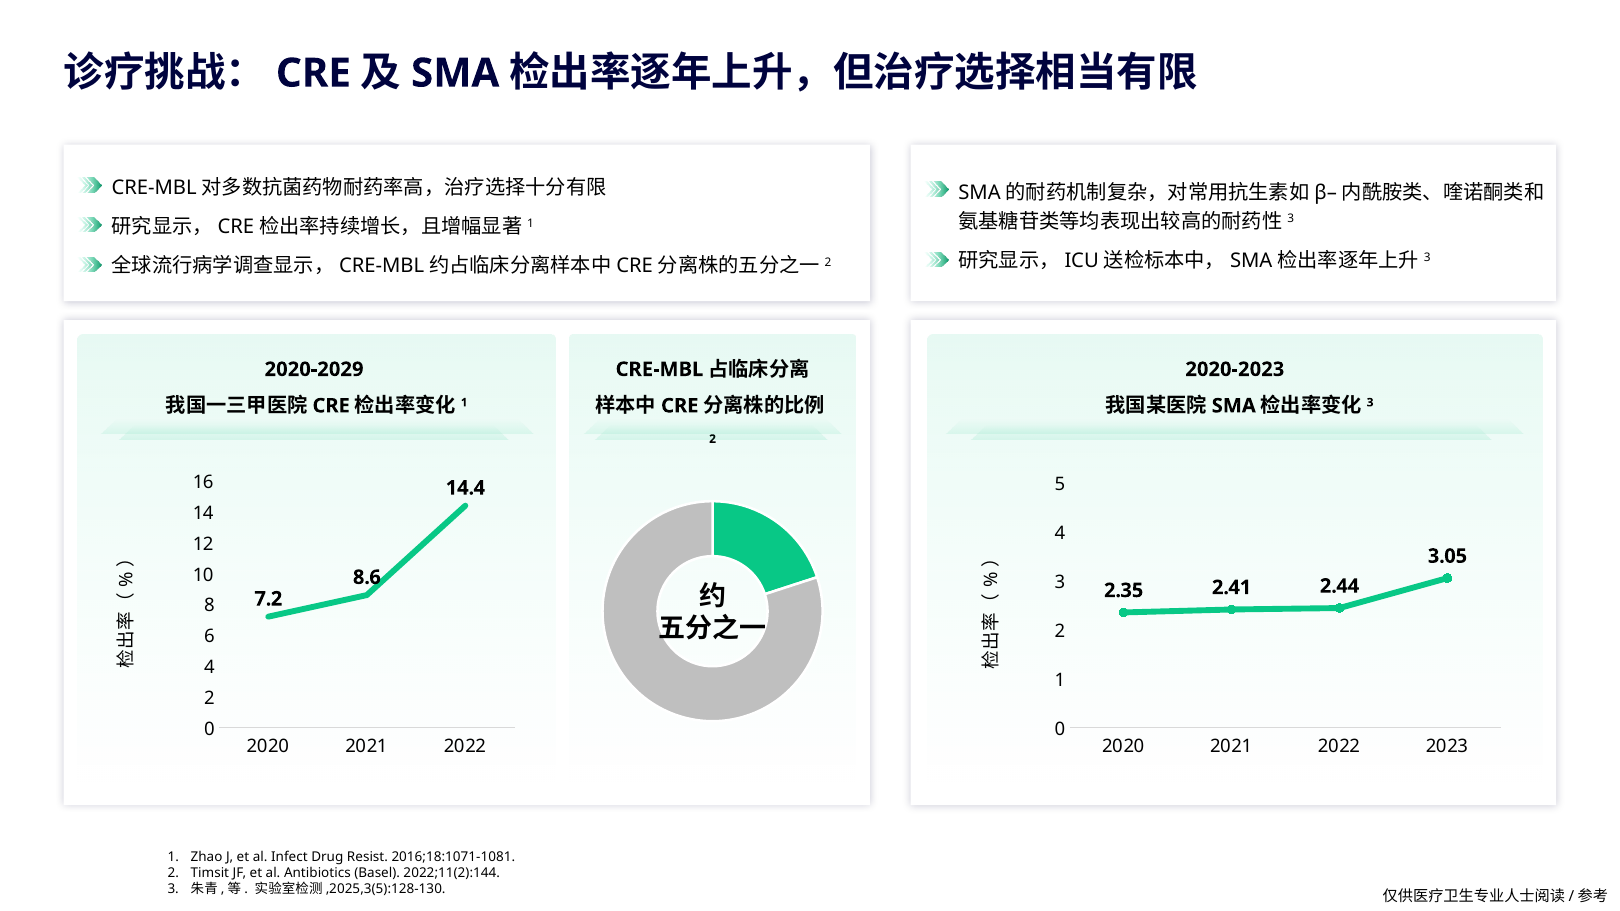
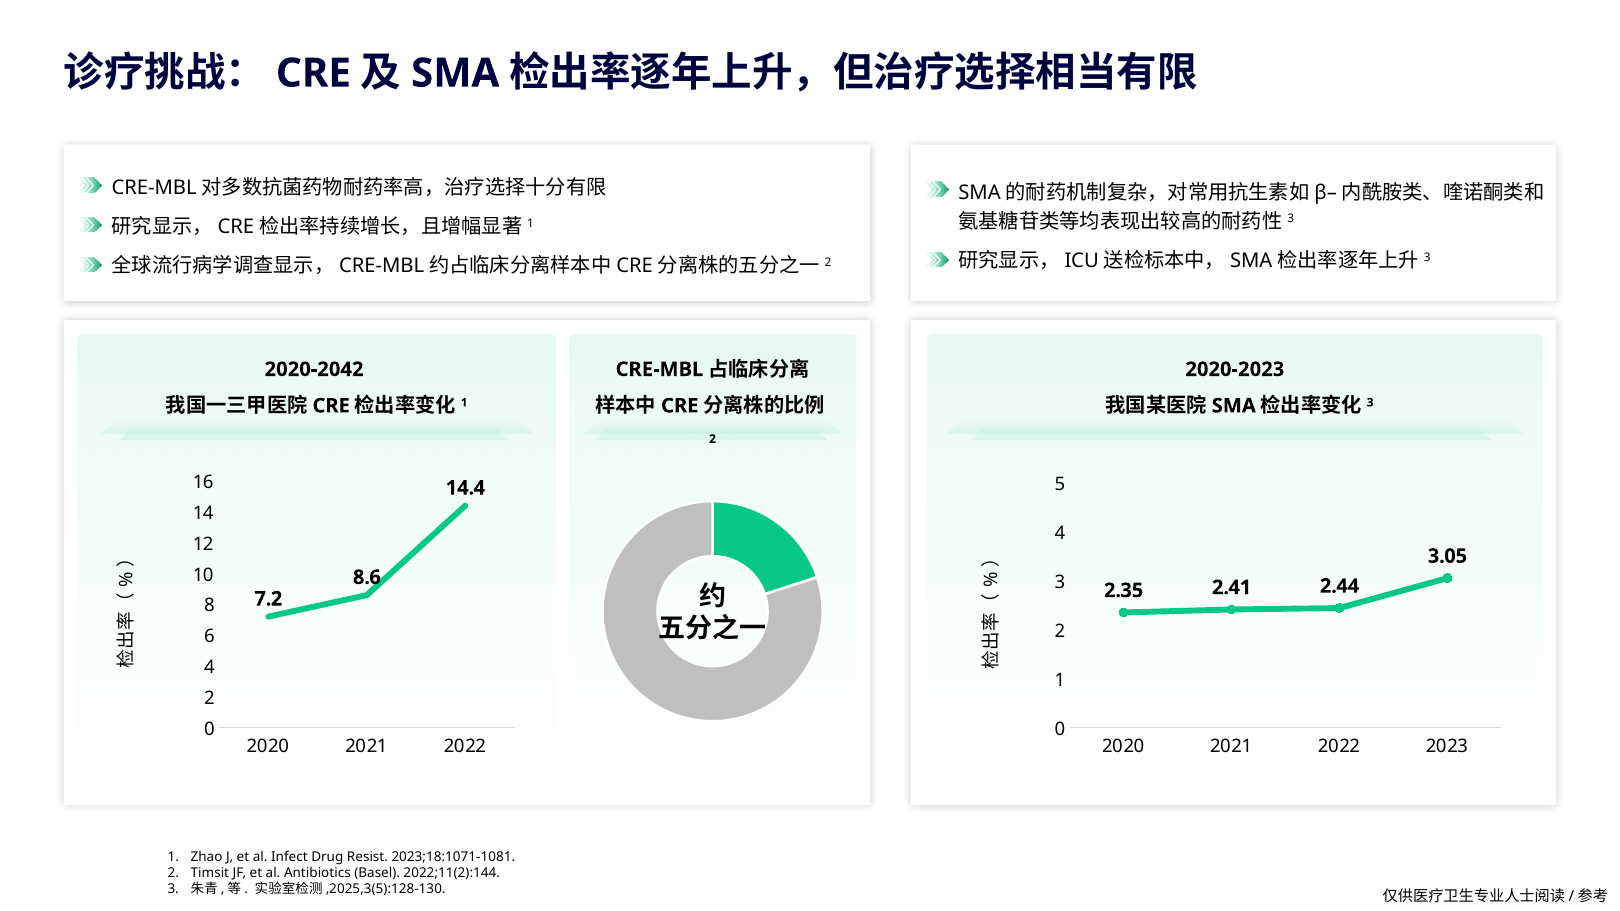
2020-2029: 2020-2029 -> 2020-2042
2016;18:1071-1081: 2016;18:1071-1081 -> 2023;18:1071-1081
